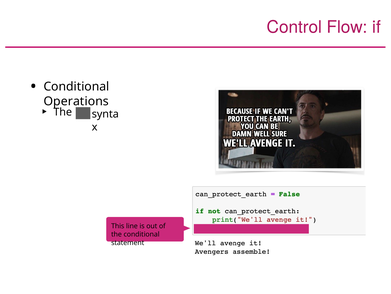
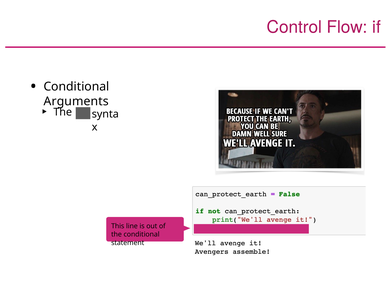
Operations: Operations -> Arguments
